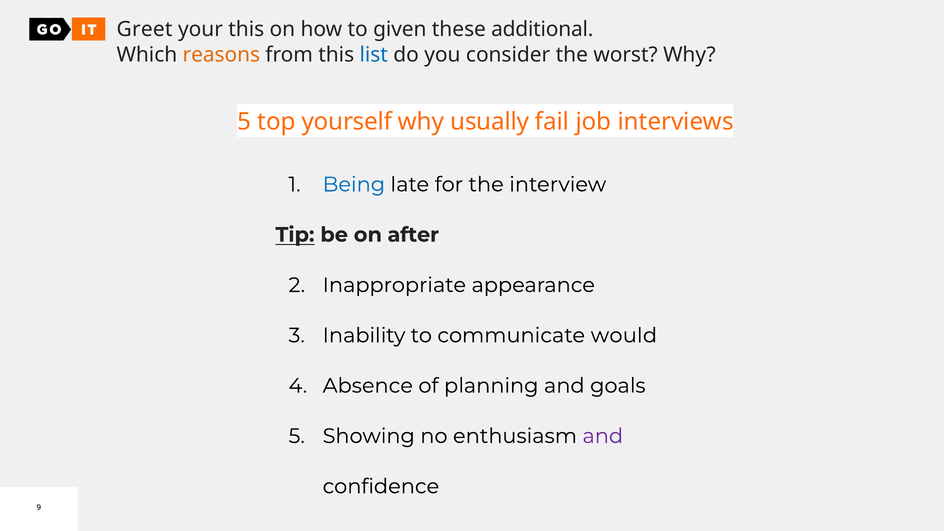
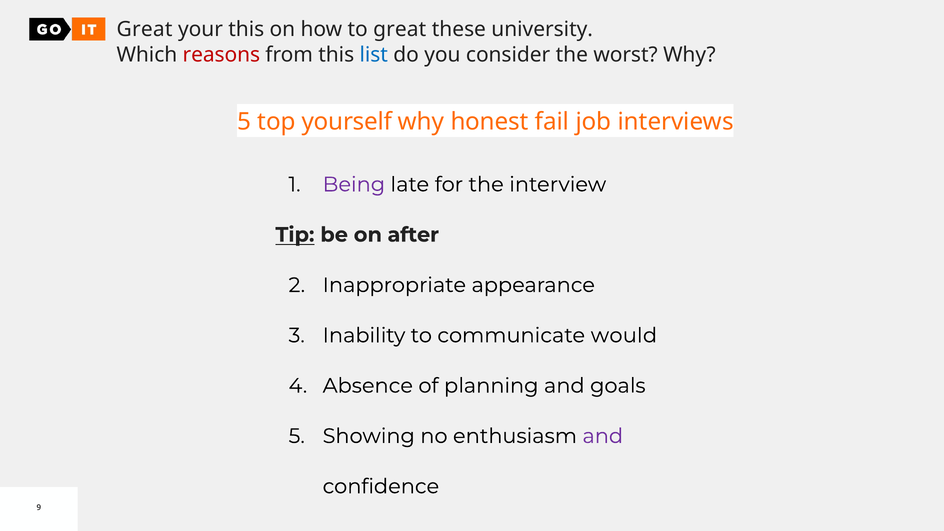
Greet at (145, 29): Greet -> Great
to given: given -> great
additional: additional -> university
reasons colour: orange -> red
usually: usually -> honest
Being colour: blue -> purple
